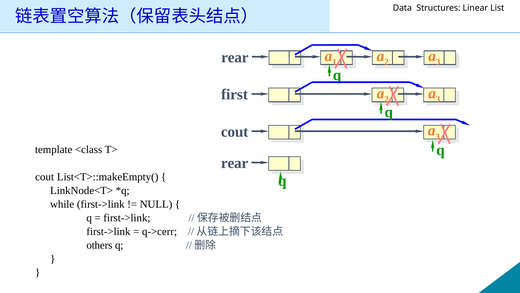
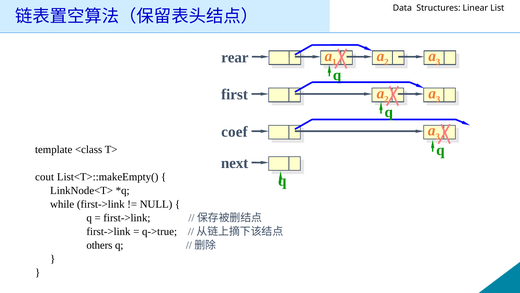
cout at (235, 132): cout -> coef
rear at (235, 163): rear -> next
q->cerr: q->cerr -> q->true
